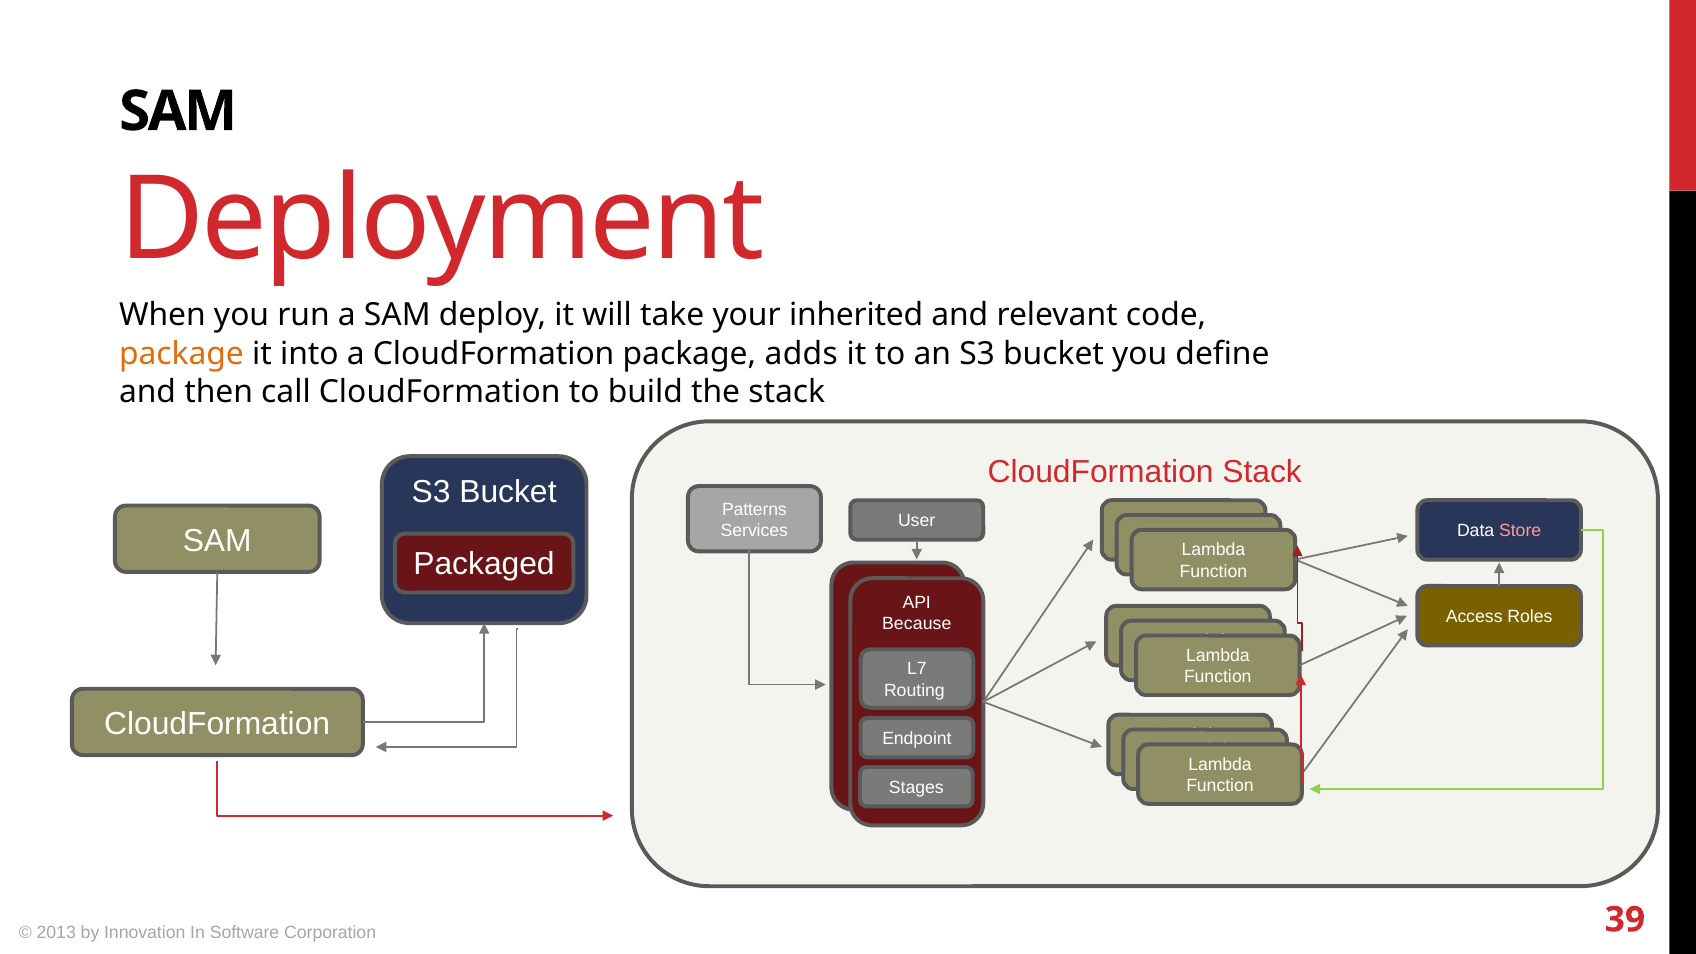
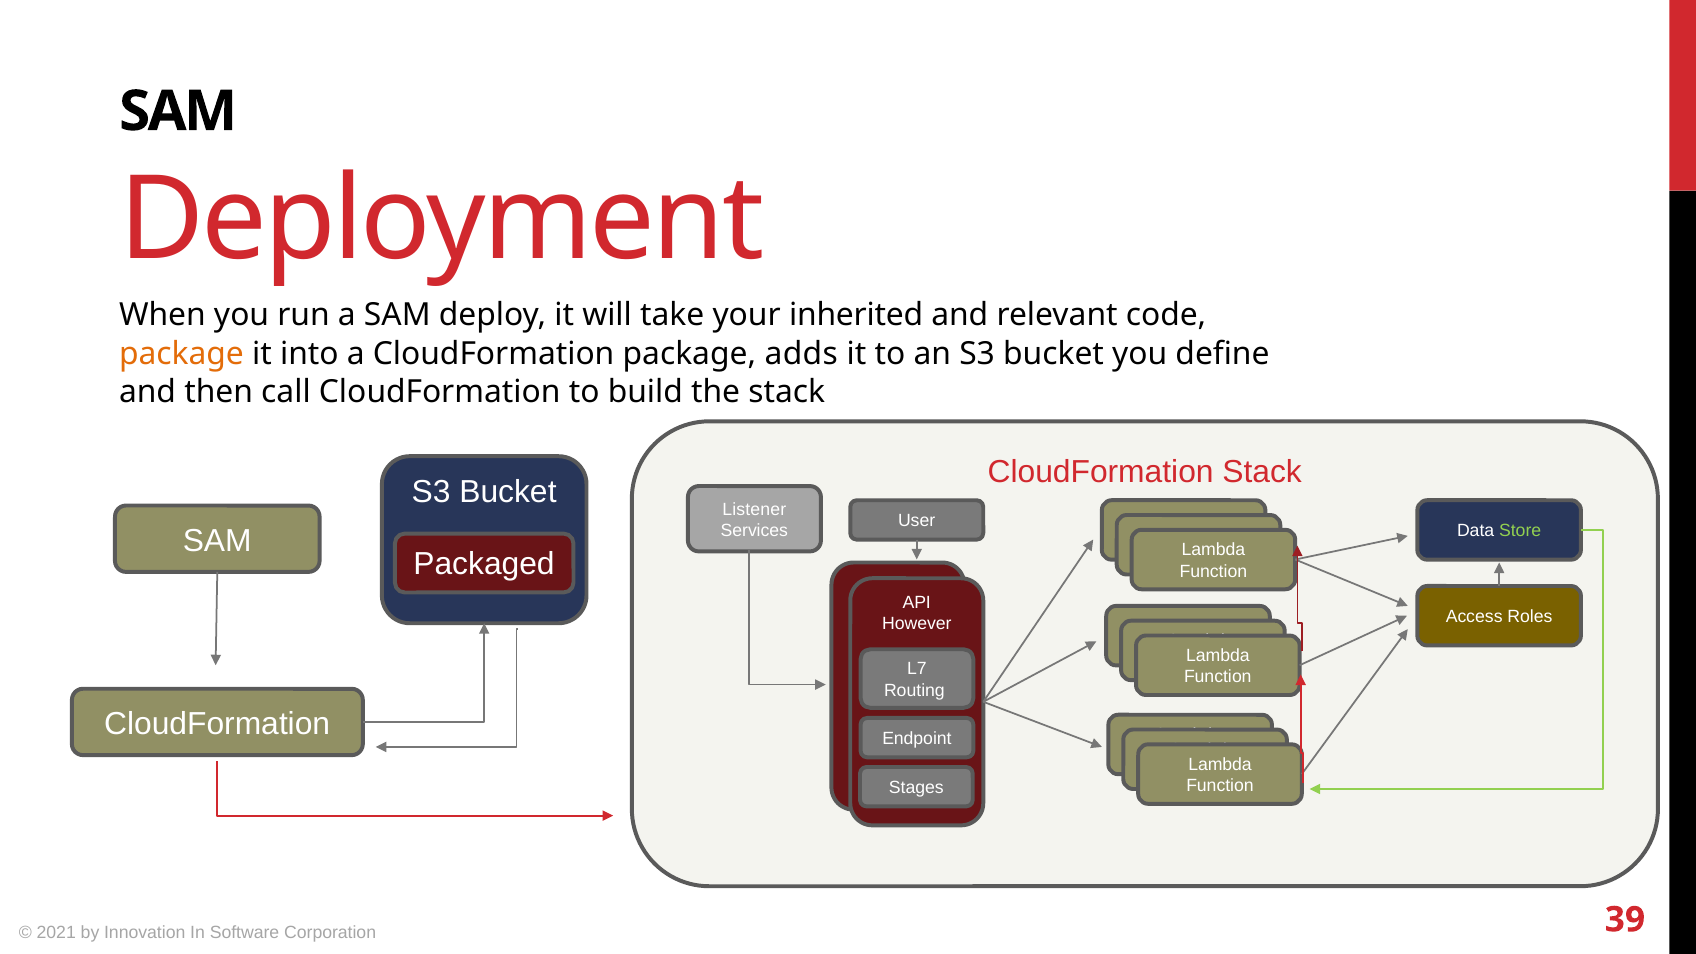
Patterns: Patterns -> Listener
Store colour: pink -> light green
Because: Because -> However
2013: 2013 -> 2021
